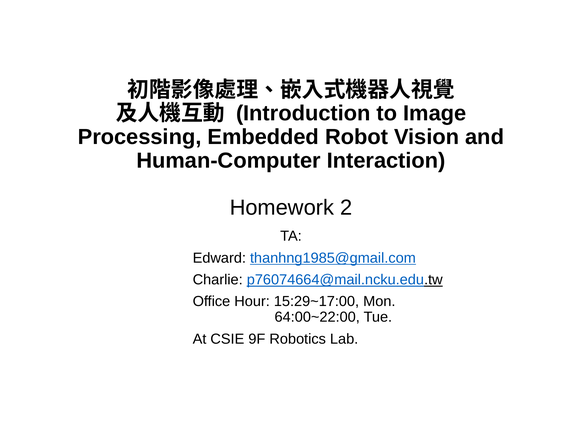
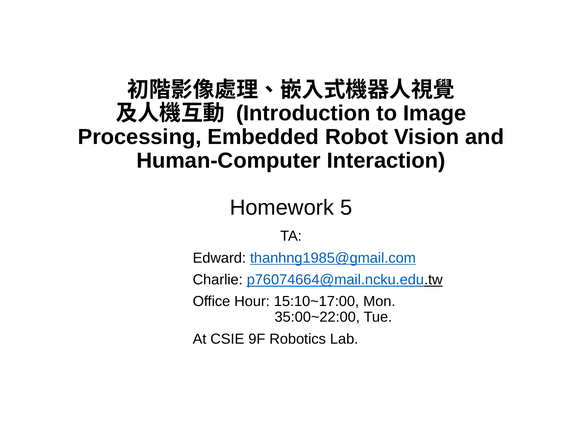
2: 2 -> 5
15:29~17:00: 15:29~17:00 -> 15:10~17:00
64:00~22:00: 64:00~22:00 -> 35:00~22:00
